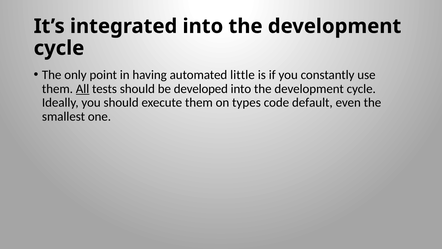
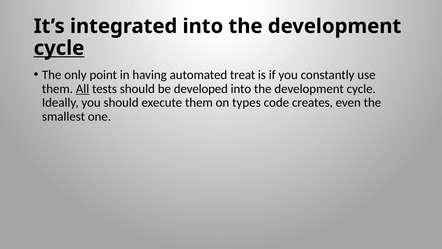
cycle at (59, 48) underline: none -> present
little: little -> treat
default: default -> creates
